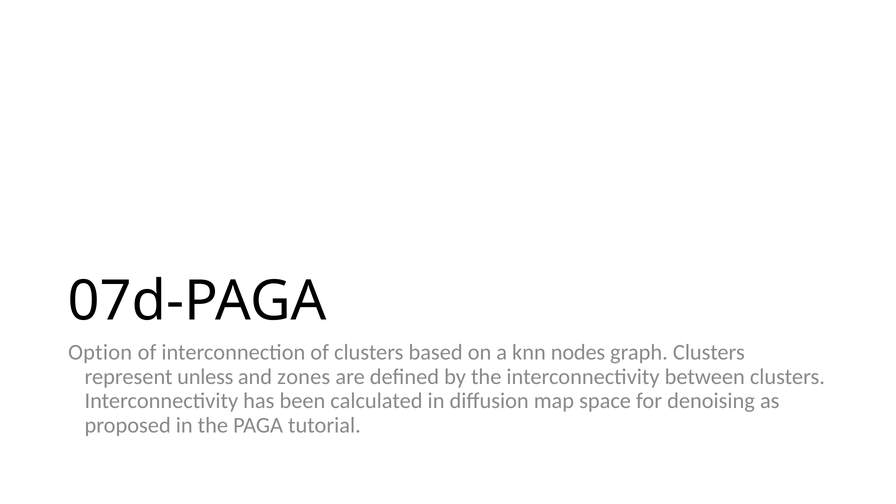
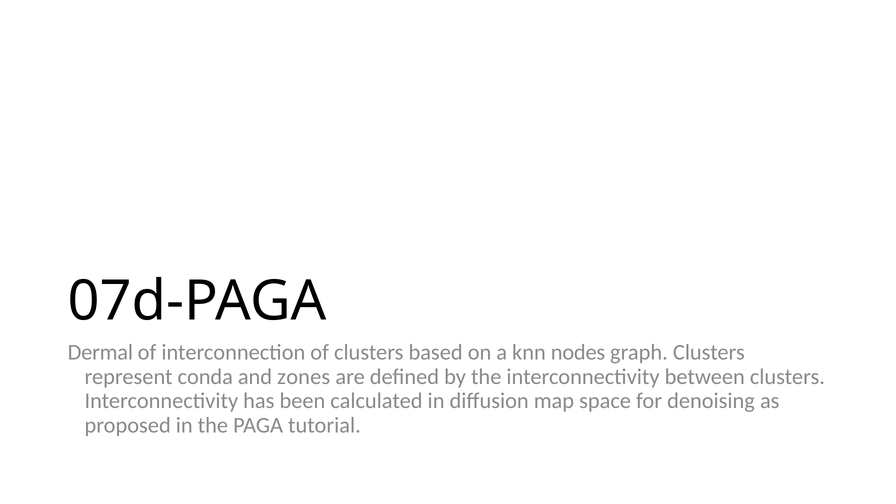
Option: Option -> Dermal
unless: unless -> conda
